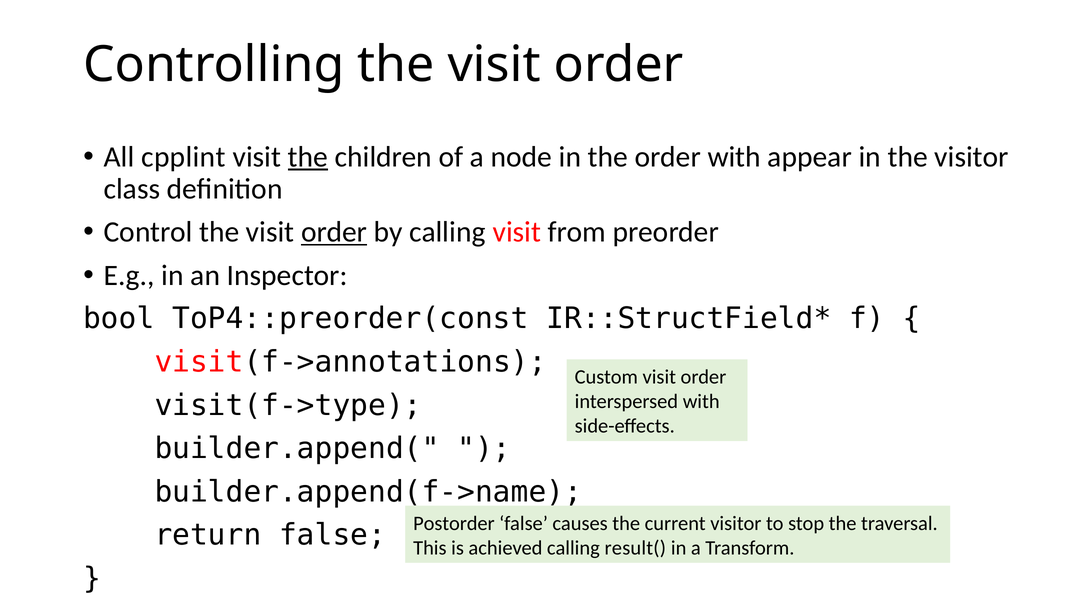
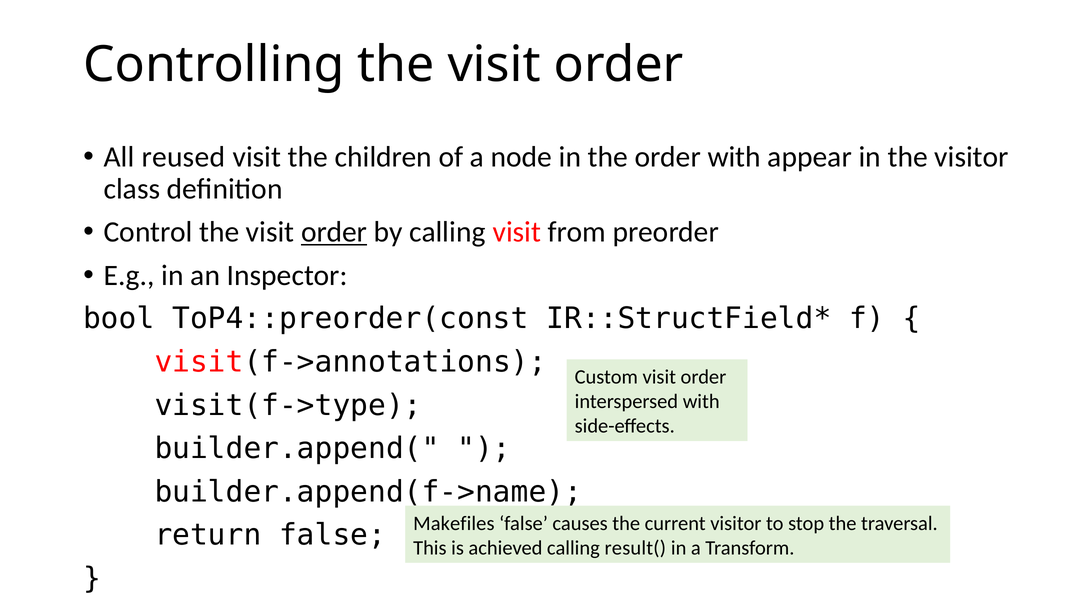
cpplint: cpplint -> reused
the at (308, 157) underline: present -> none
Postorder: Postorder -> Makefiles
